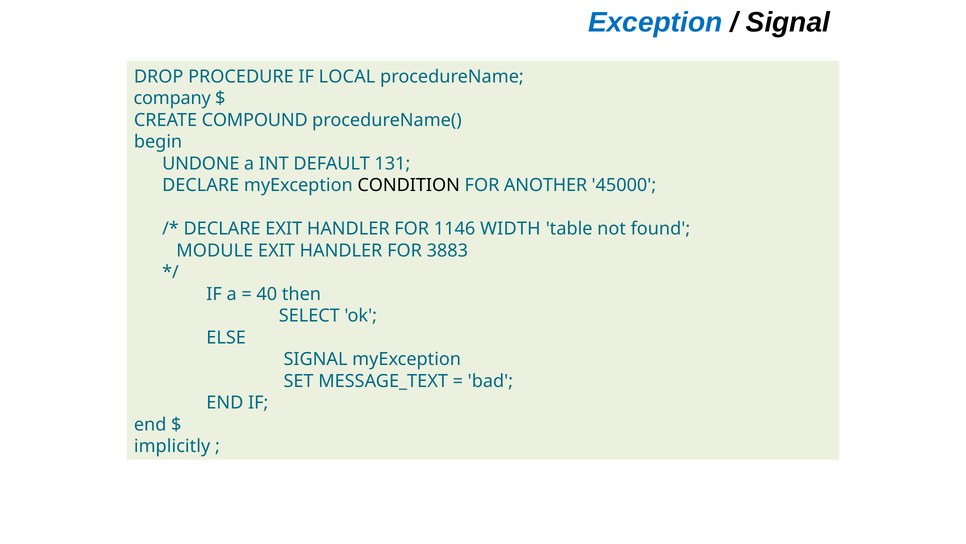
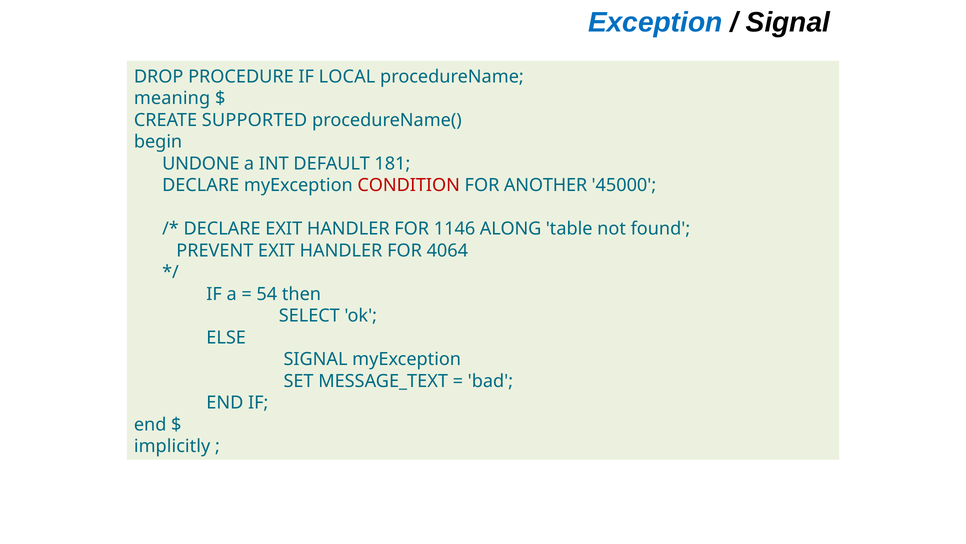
company: company -> meaning
COMPOUND: COMPOUND -> SUPPORTED
131: 131 -> 181
CONDITION colour: black -> red
WIDTH: WIDTH -> ALONG
MODULE: MODULE -> PREVENT
3883: 3883 -> 4064
40: 40 -> 54
